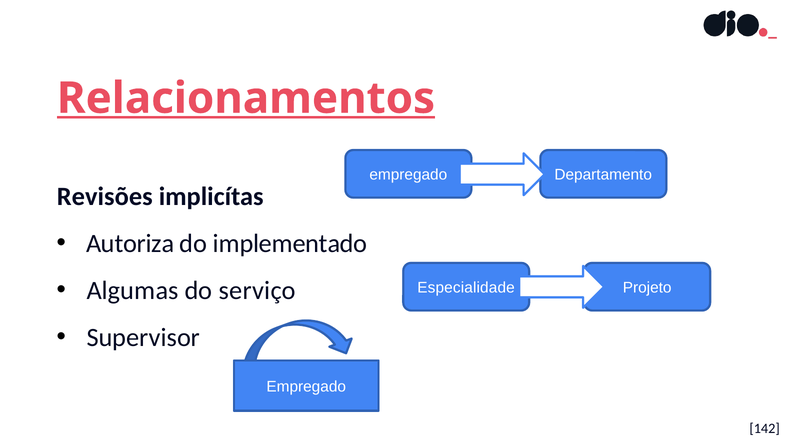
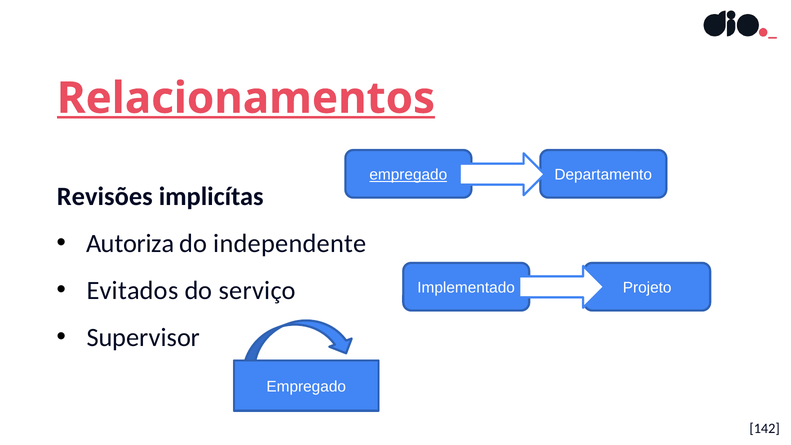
empregado at (408, 175) underline: none -> present
implementado: implementado -> independente
Algumas: Algumas -> Evitados
Especialidade: Especialidade -> Implementado
